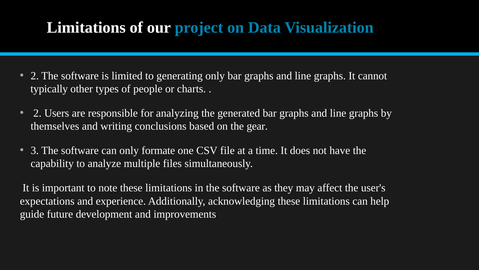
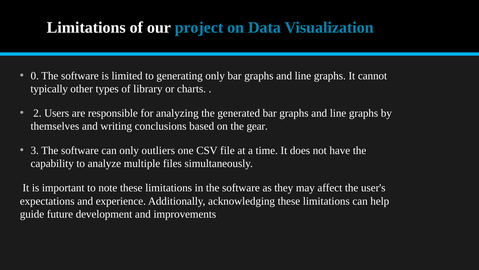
2 at (35, 76): 2 -> 0
people: people -> library
formate: formate -> outliers
